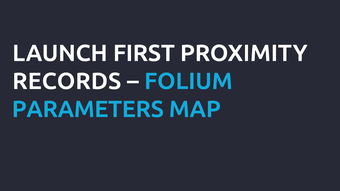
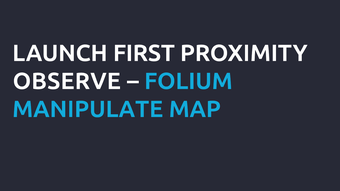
RECORDS: RECORDS -> OBSERVE
PARAMETERS: PARAMETERS -> MANIPULATE
